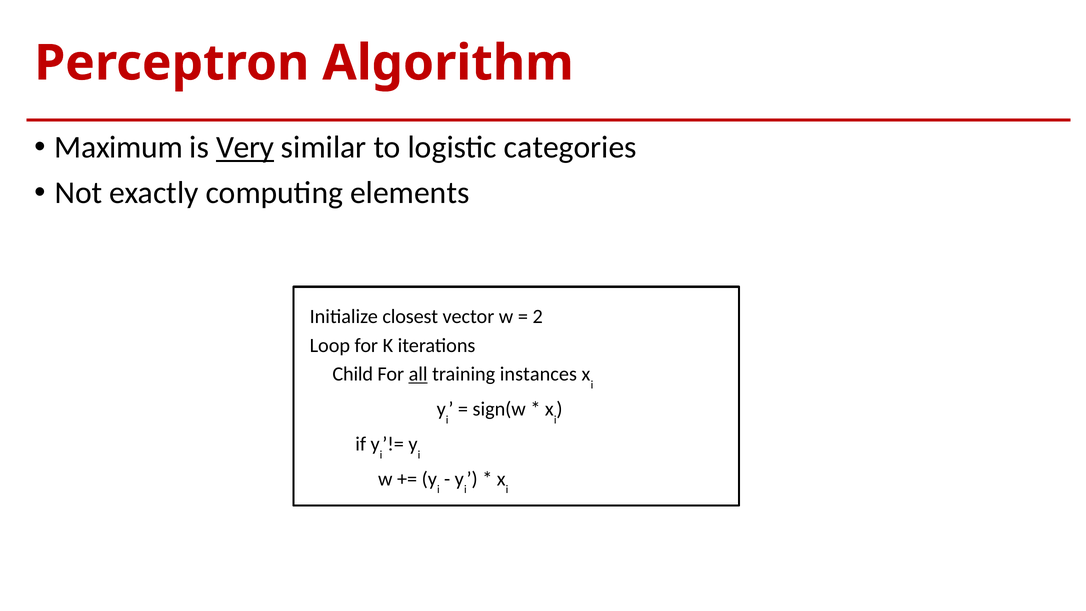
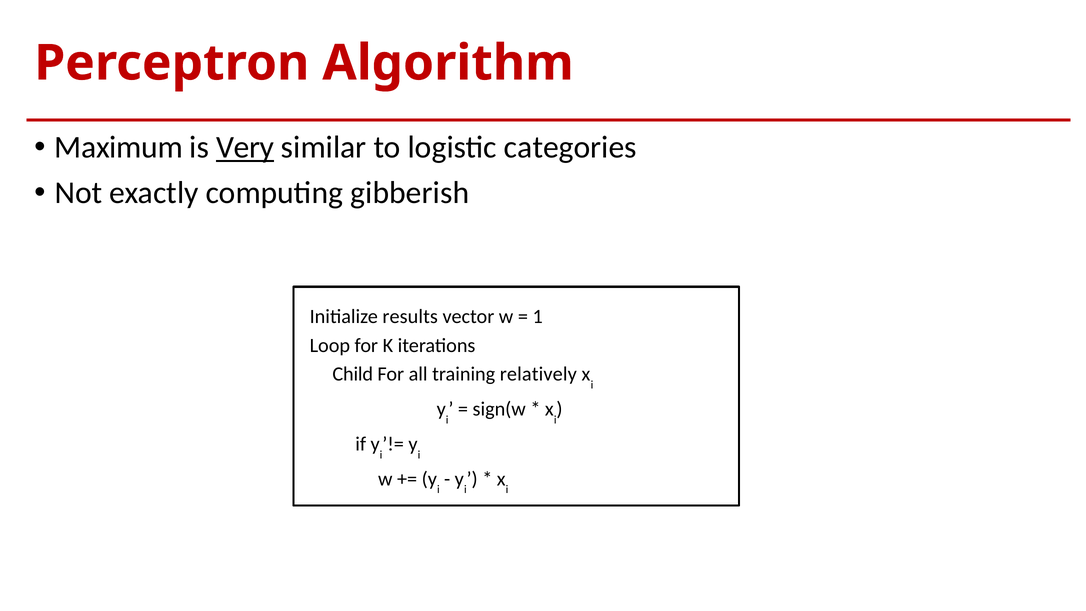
elements: elements -> gibberish
closest: closest -> results
2: 2 -> 1
all underline: present -> none
instances: instances -> relatively
